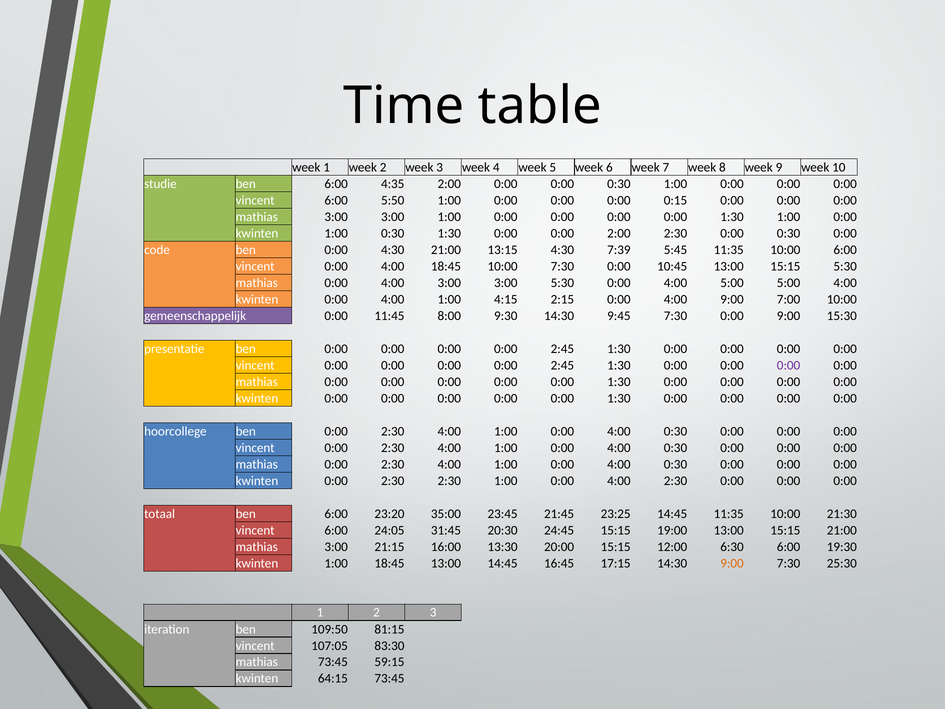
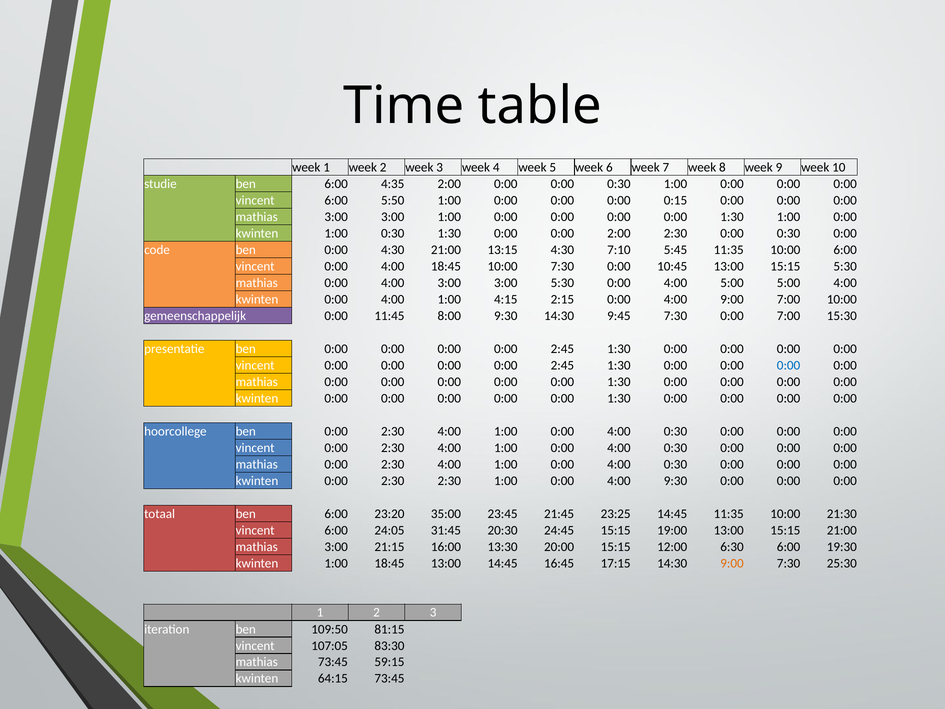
7:39: 7:39 -> 7:10
0:00 9:00: 9:00 -> 7:00
0:00 at (789, 365) colour: purple -> blue
4:00 2:30: 2:30 -> 9:30
